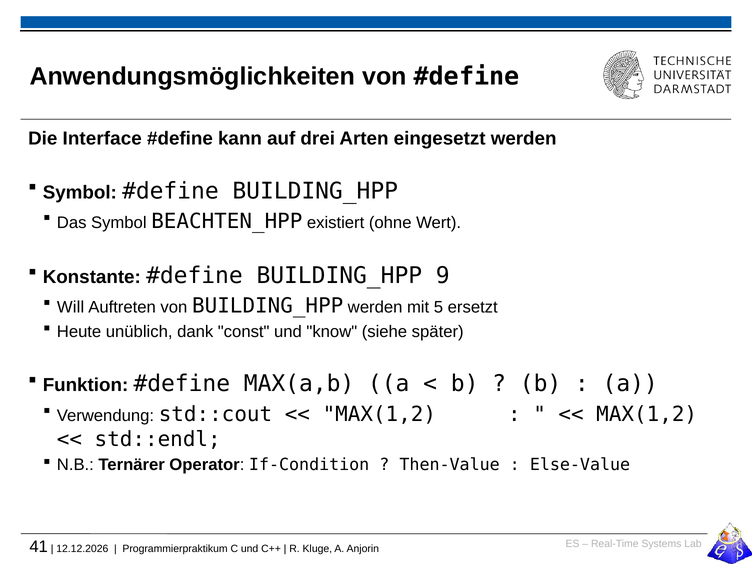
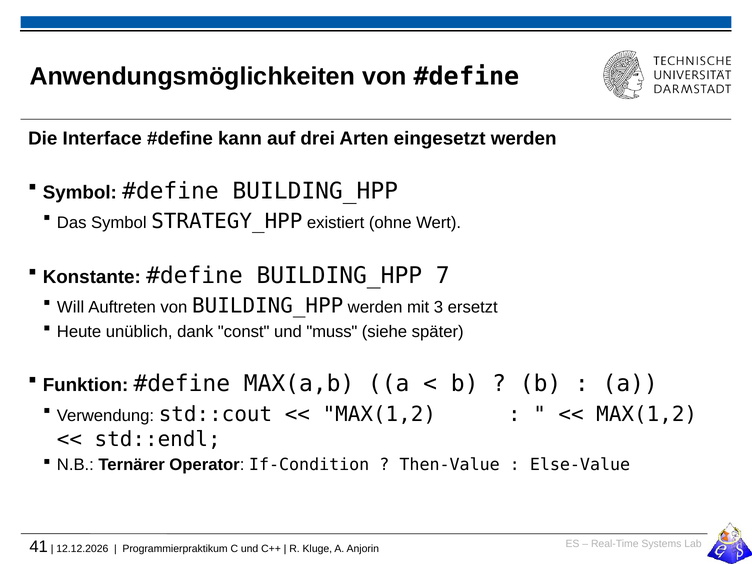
BEACHTEN_HPP: BEACHTEN_HPP -> STRATEGY_HPP
9: 9 -> 7
5: 5 -> 3
know: know -> muss
